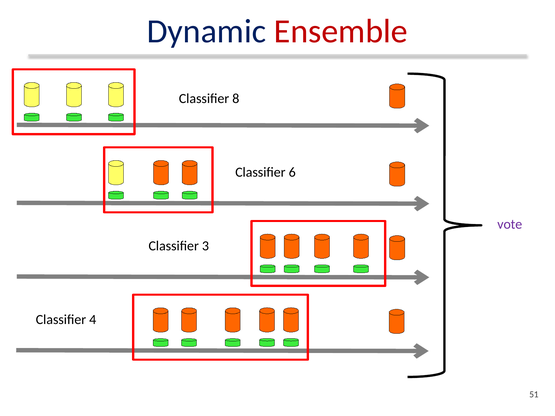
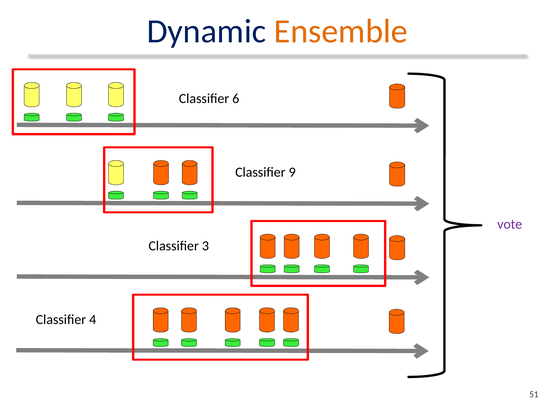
Ensemble colour: red -> orange
8: 8 -> 6
6: 6 -> 9
